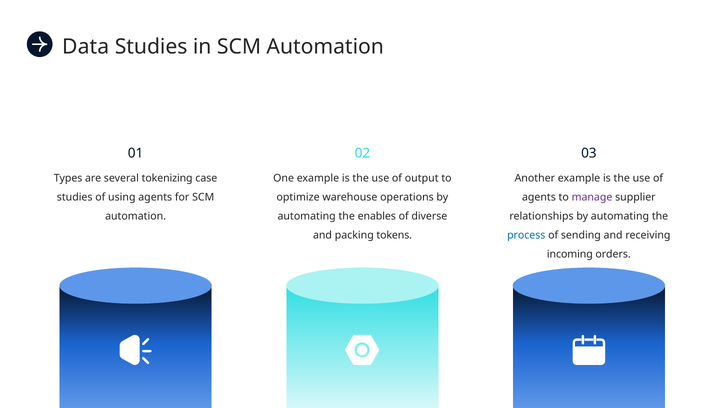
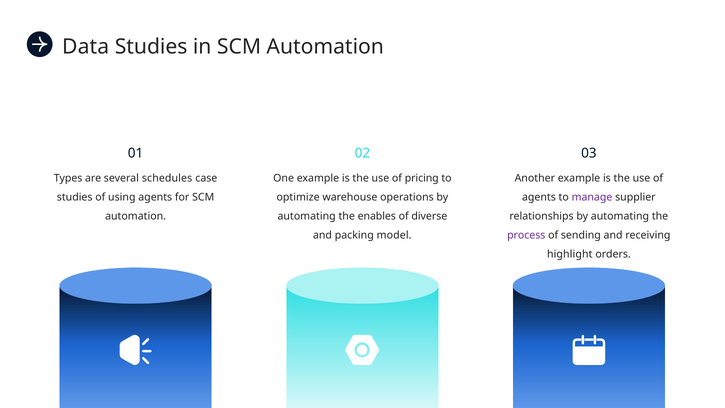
tokenizing: tokenizing -> schedules
output: output -> pricing
tokens: tokens -> model
process colour: blue -> purple
incoming: incoming -> highlight
